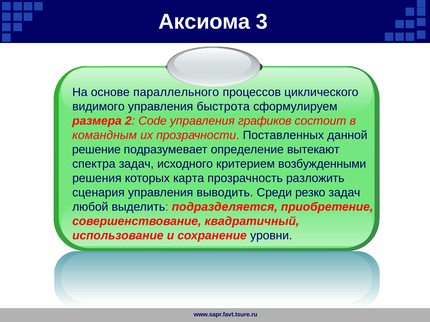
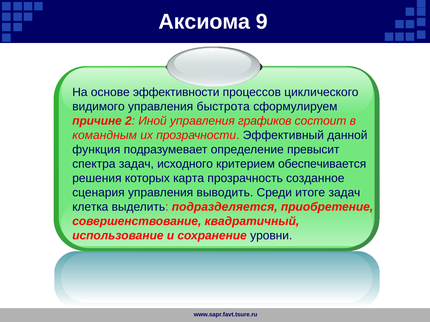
3: 3 -> 9
параллельного: параллельного -> эффективности
размера: размера -> причине
Code: Code -> Иной
Поставленных: Поставленных -> Эффективный
решение: решение -> функция
вытекают: вытекают -> превысит
возбужденными: возбужденными -> обеспечивается
разложить: разложить -> созданное
резко: резко -> итоге
любой: любой -> клетка
